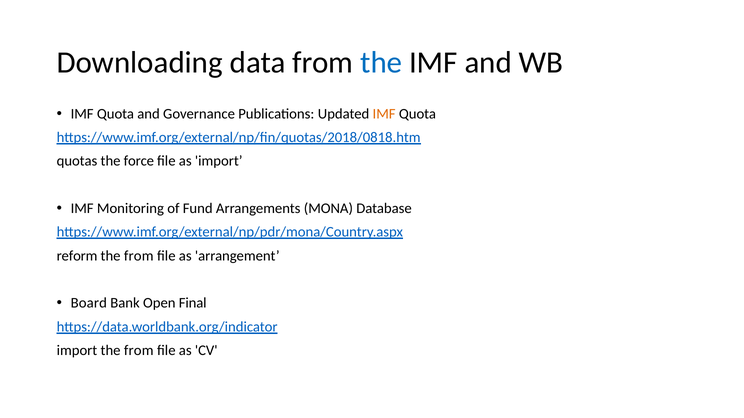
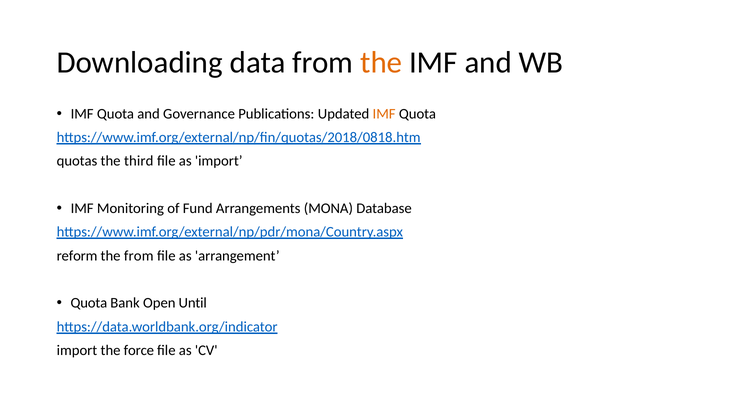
the at (381, 63) colour: blue -> orange
force: force -> third
Board at (89, 303): Board -> Quota
Final: Final -> Until
import the from: from -> force
